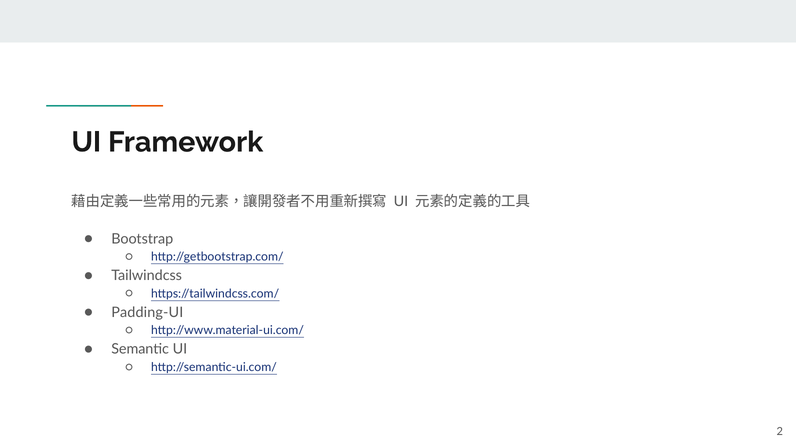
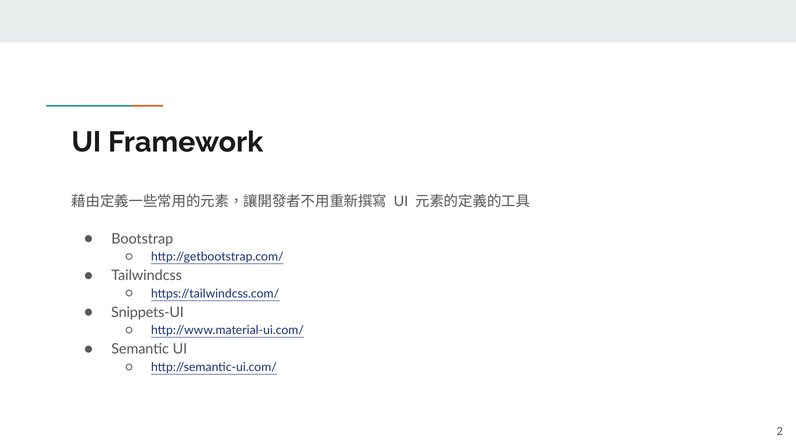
Padding-UI: Padding-UI -> Snippets-UI
